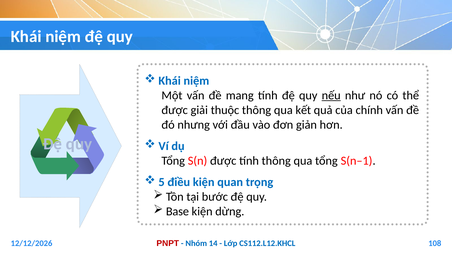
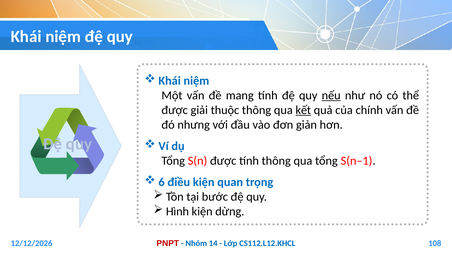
kết underline: none -> present
5: 5 -> 6
Base: Base -> Hình
